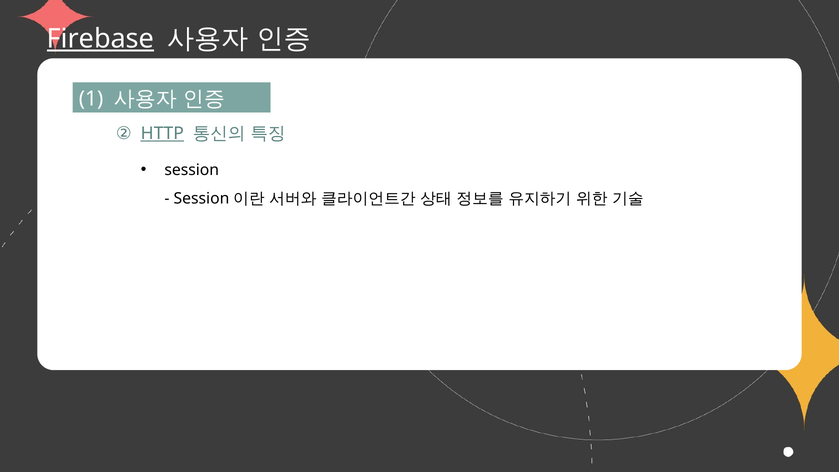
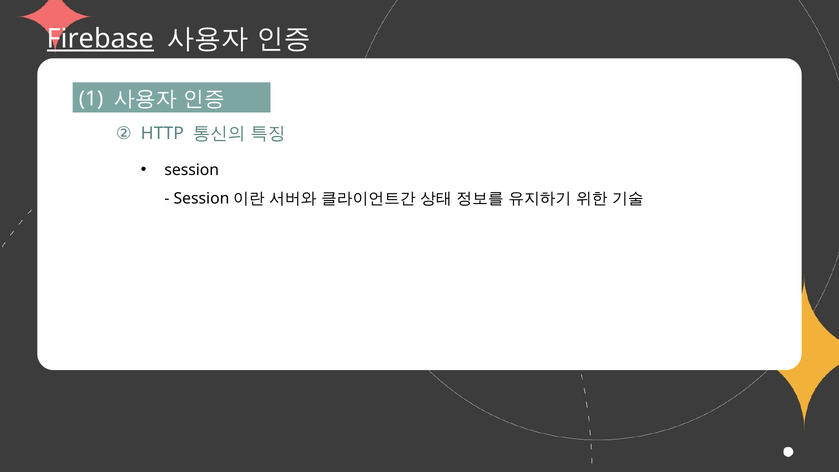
HTTP underline: present -> none
